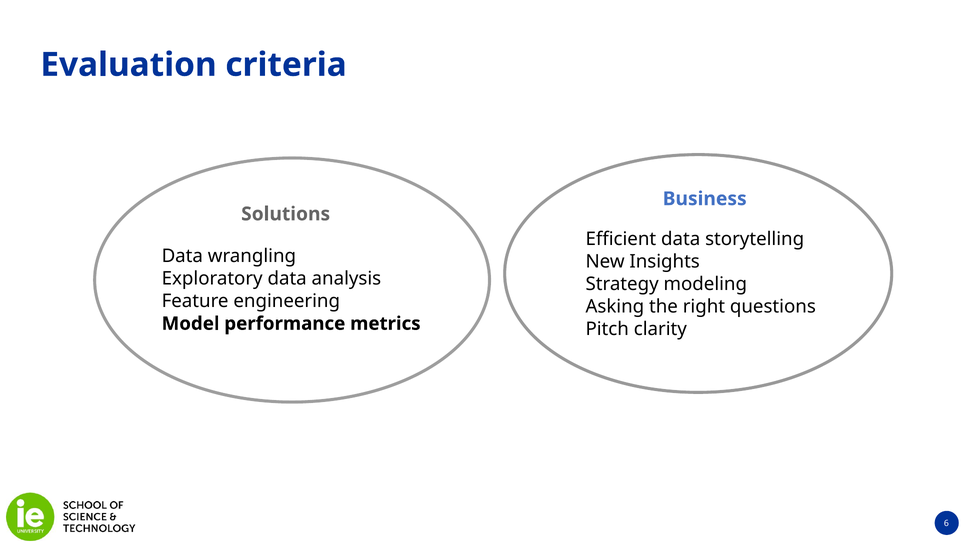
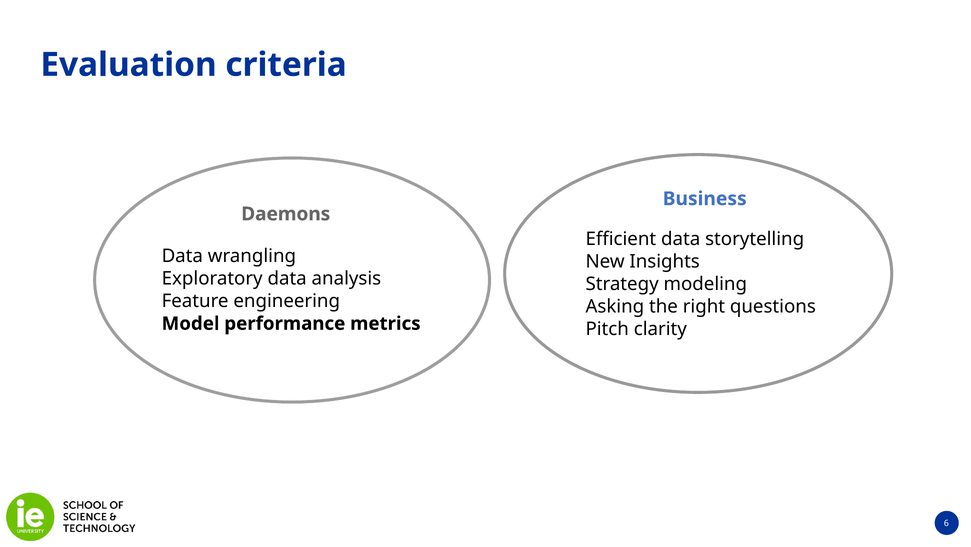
Solutions: Solutions -> Daemons
